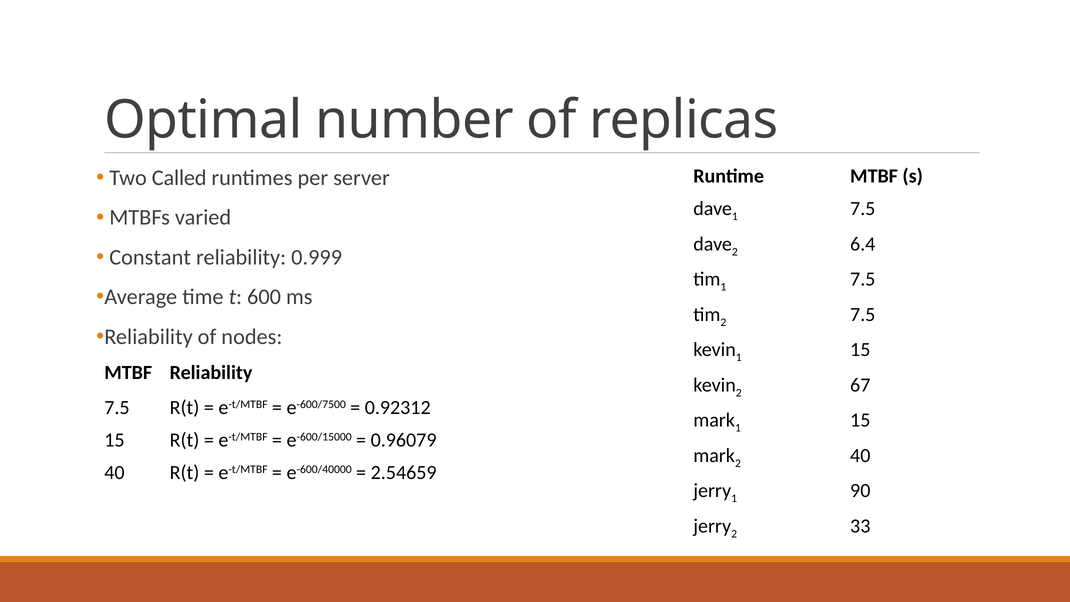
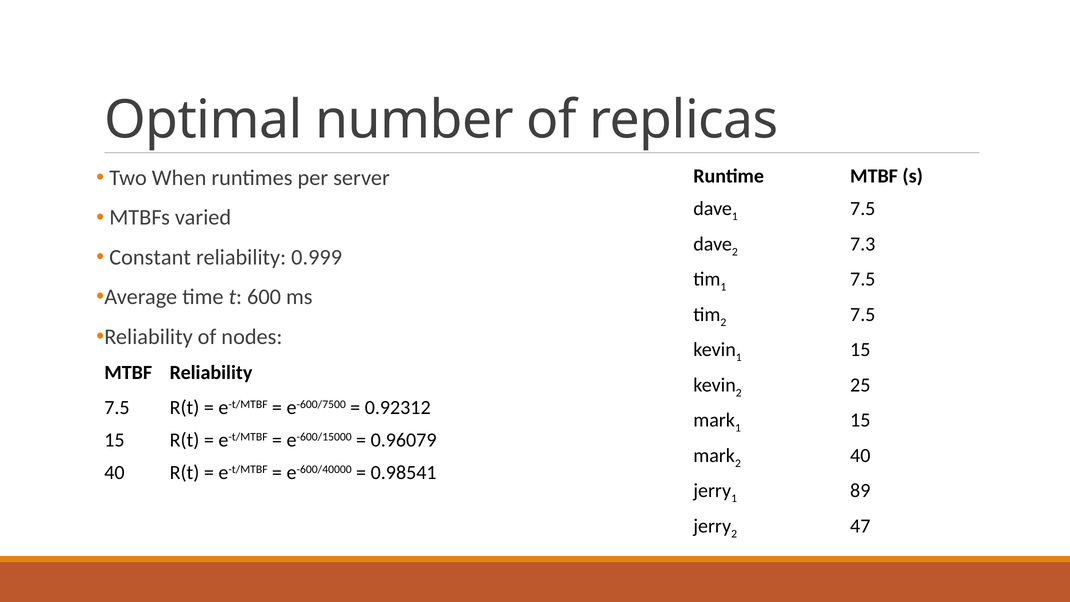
Called: Called -> When
6.4: 6.4 -> 7.3
67: 67 -> 25
2.54659: 2.54659 -> 0.98541
90: 90 -> 89
33: 33 -> 47
